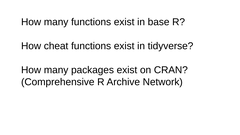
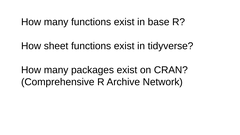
cheat: cheat -> sheet
